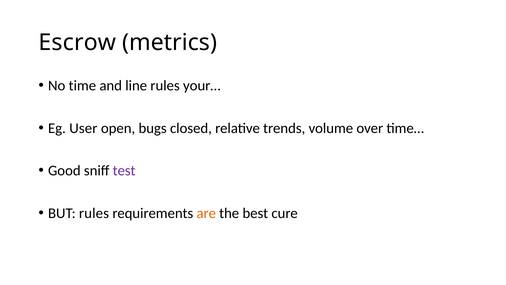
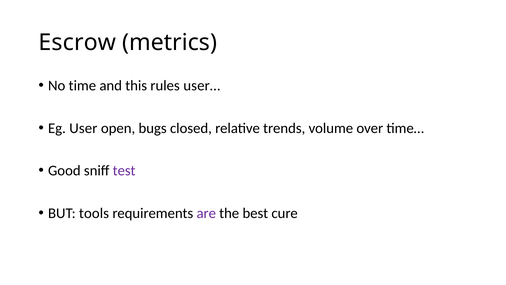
line: line -> this
your…: your… -> user…
BUT rules: rules -> tools
are colour: orange -> purple
